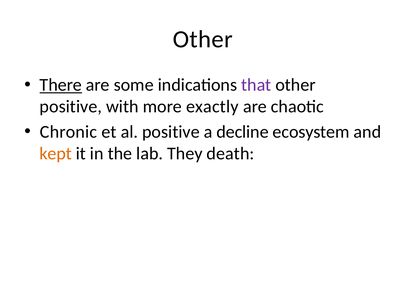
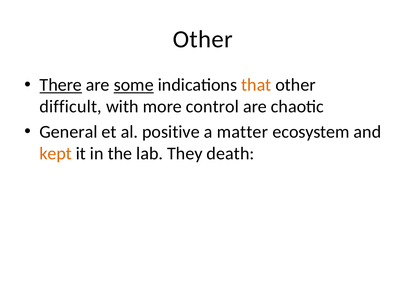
some underline: none -> present
that colour: purple -> orange
positive at (71, 107): positive -> difficult
exactly: exactly -> control
Chronic: Chronic -> General
decline: decline -> matter
